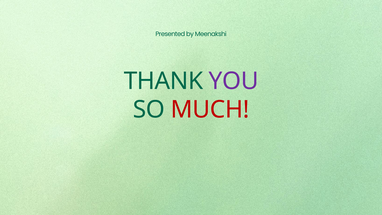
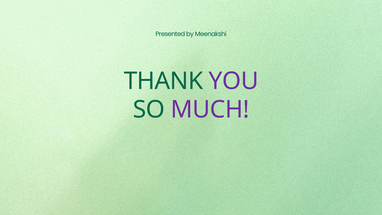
MUCH colour: red -> purple
